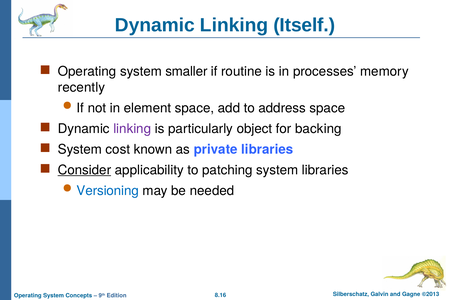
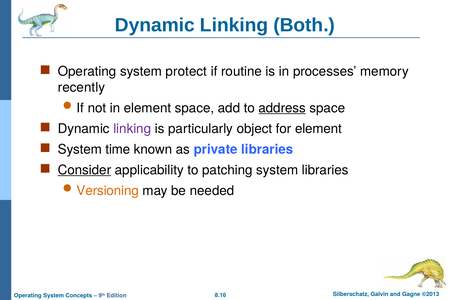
Itself: Itself -> Both
smaller: smaller -> protect
address underline: none -> present
for backing: backing -> element
cost: cost -> time
Versioning colour: blue -> orange
